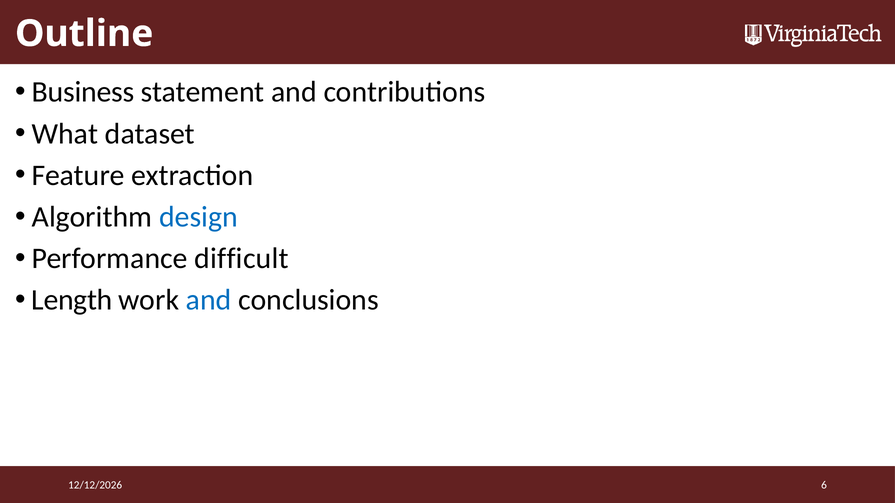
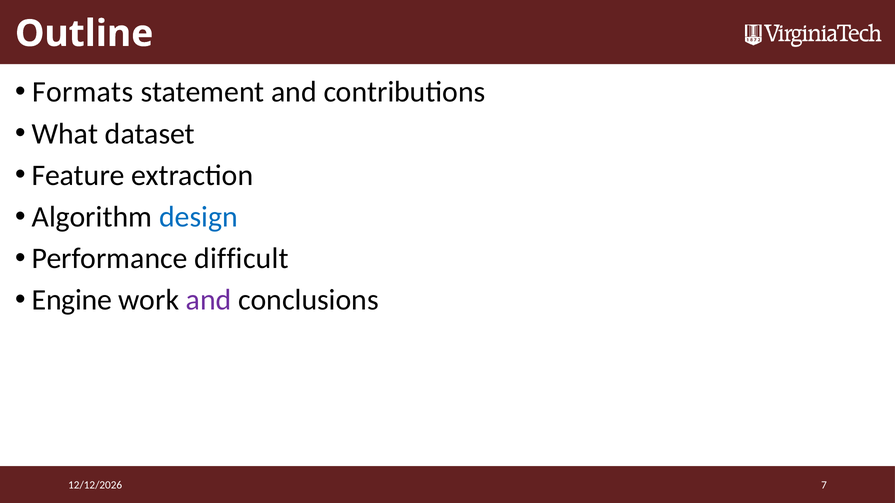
Business: Business -> Formats
Length: Length -> Engine
and at (209, 300) colour: blue -> purple
6: 6 -> 7
